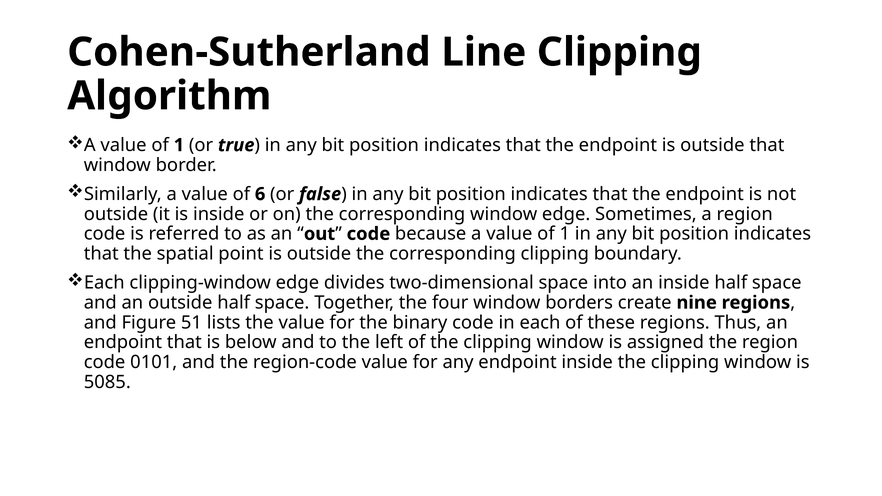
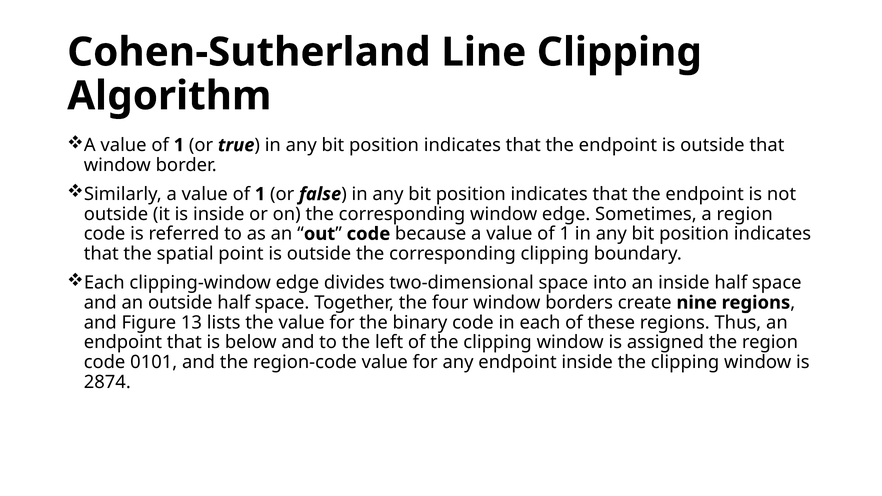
6 at (260, 194): 6 -> 1
51: 51 -> 13
5085: 5085 -> 2874
